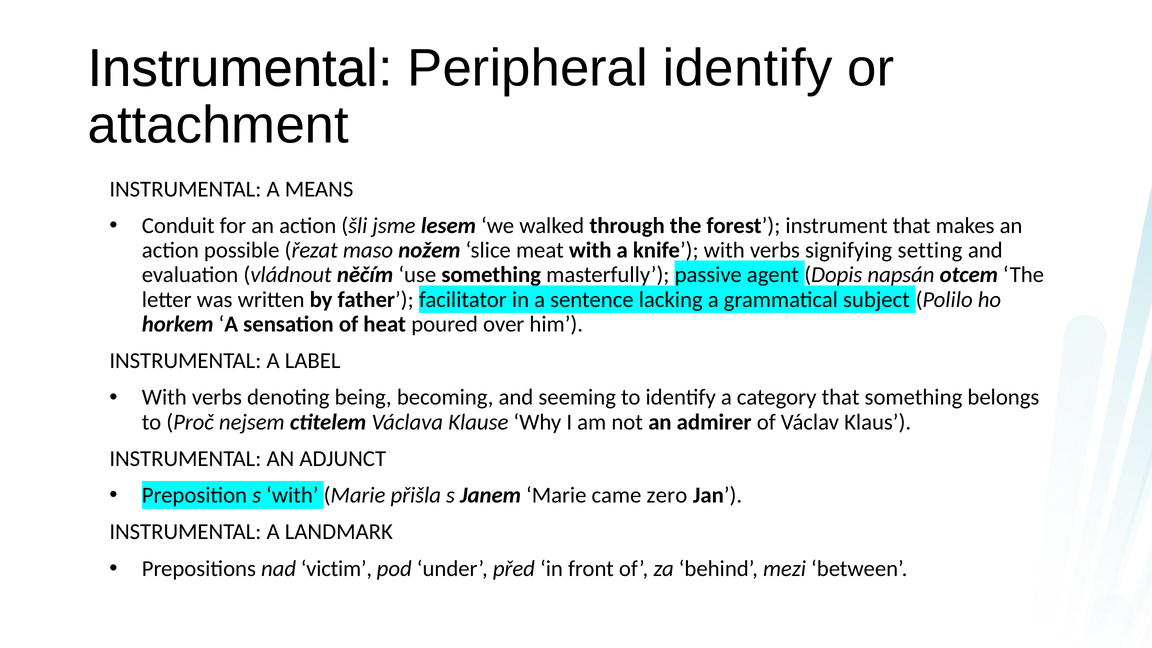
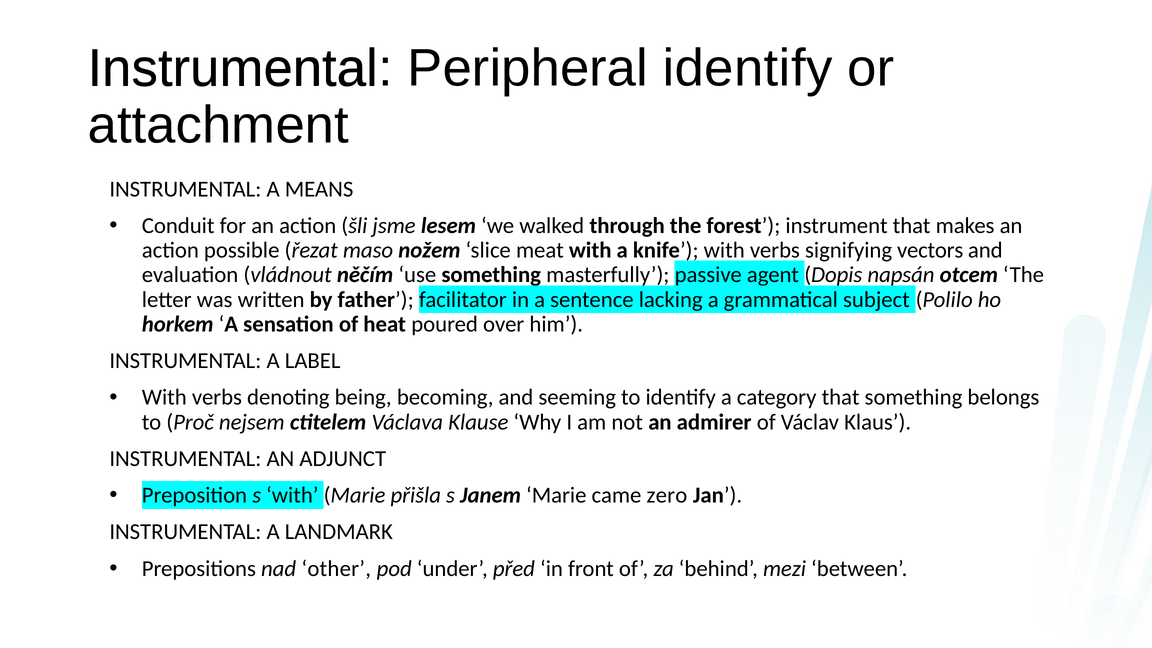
setting: setting -> vectors
victim: victim -> other
